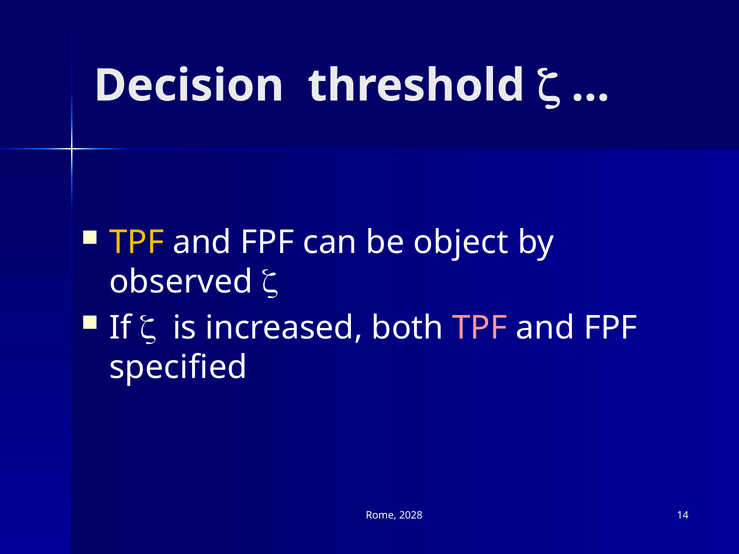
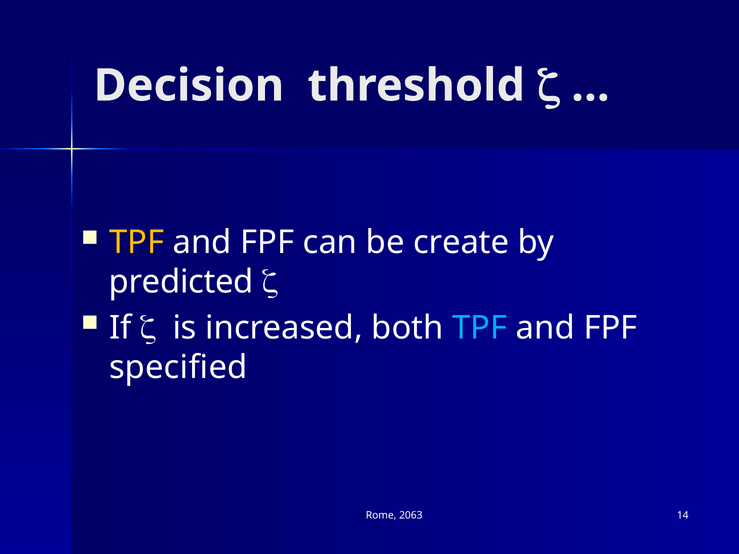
object: object -> create
observed: observed -> predicted
TPF at (480, 328) colour: pink -> light blue
2028: 2028 -> 2063
